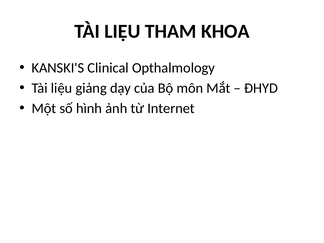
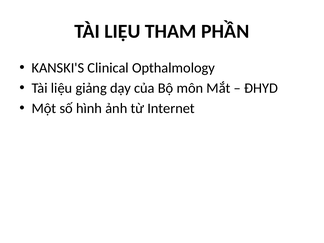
KHOA: KHOA -> PHẦN
